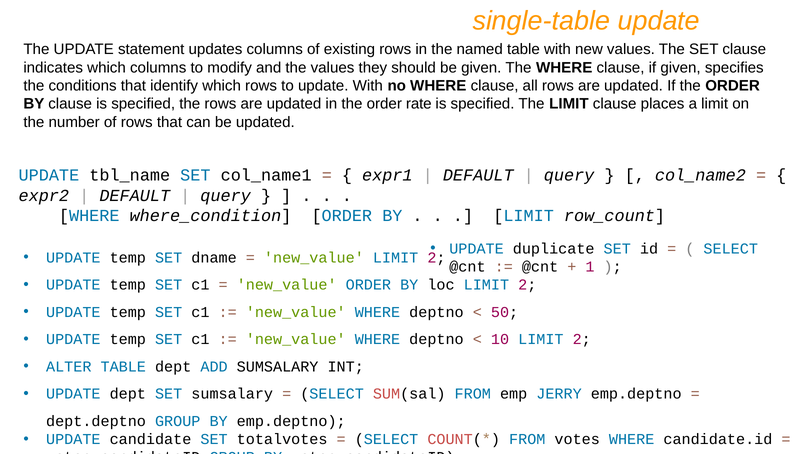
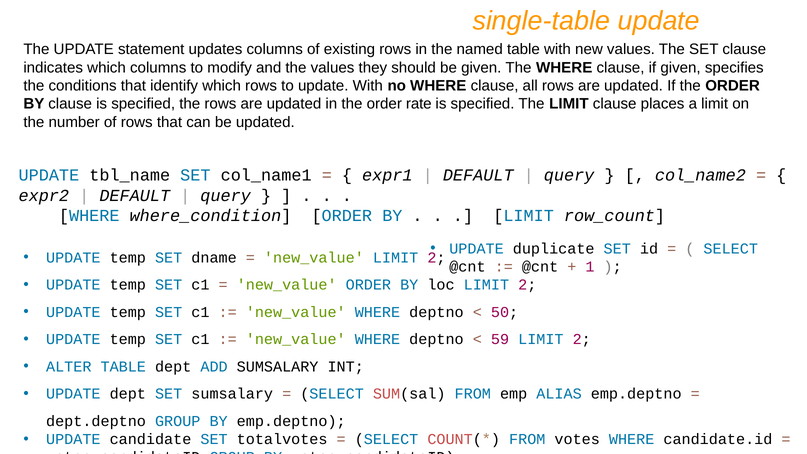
10: 10 -> 59
JERRY: JERRY -> ALIAS
